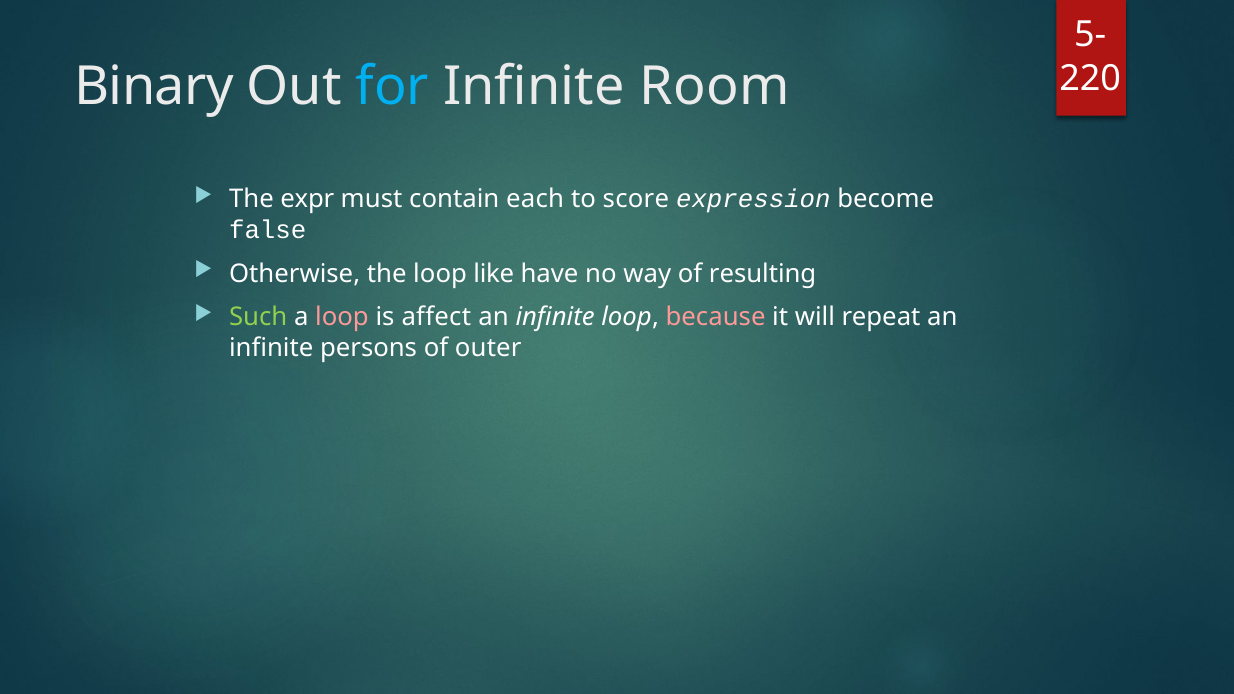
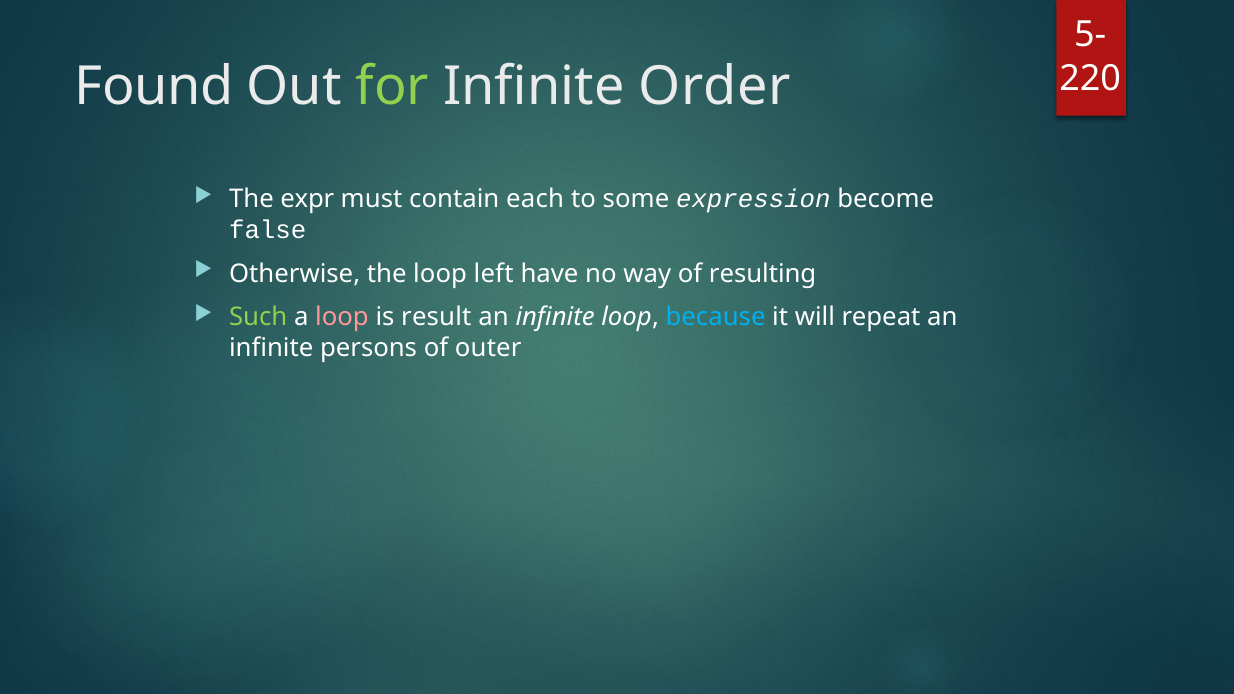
Binary: Binary -> Found
for colour: light blue -> light green
Room: Room -> Order
score: score -> some
like: like -> left
affect: affect -> result
because colour: pink -> light blue
